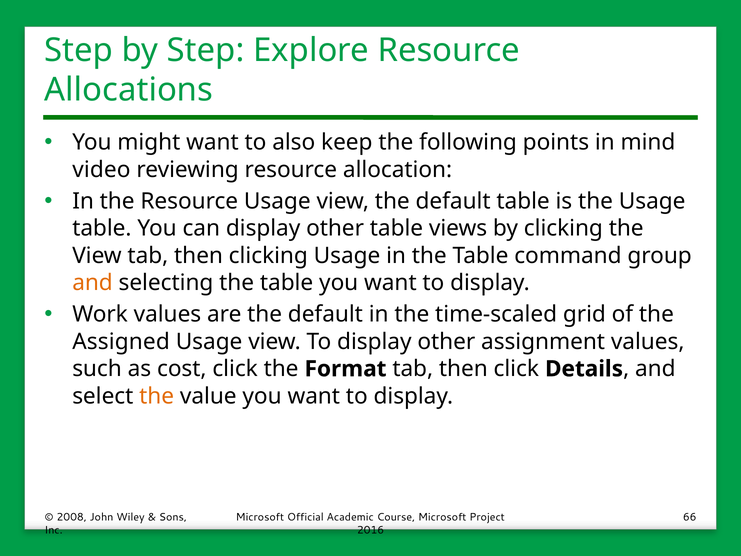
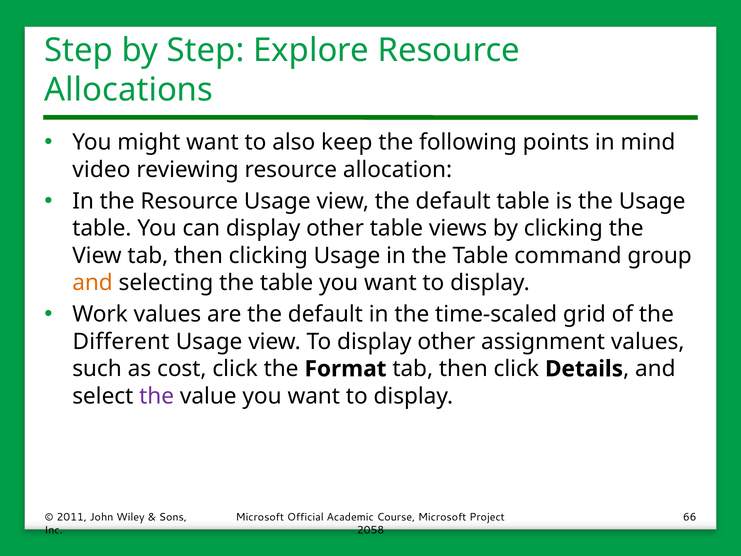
Assigned: Assigned -> Different
the at (157, 396) colour: orange -> purple
2008: 2008 -> 2011
2016: 2016 -> 2058
